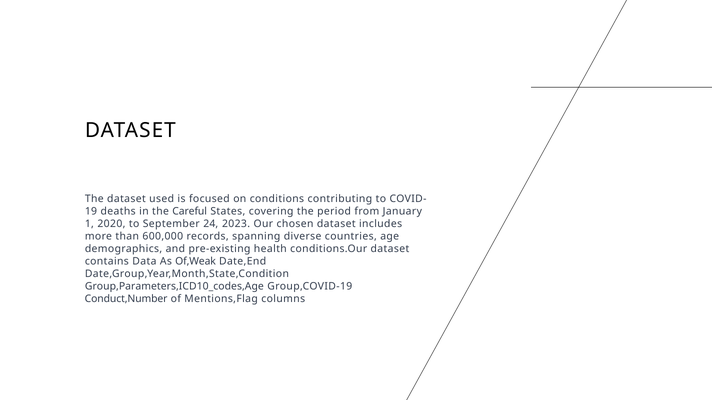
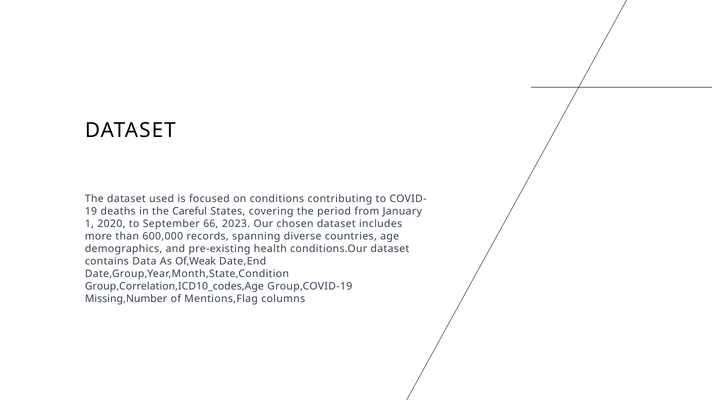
24: 24 -> 66
Group,Parameters,ICD10_codes,Age: Group,Parameters,ICD10_codes,Age -> Group,Correlation,ICD10_codes,Age
Conduct,Number: Conduct,Number -> Missing,Number
